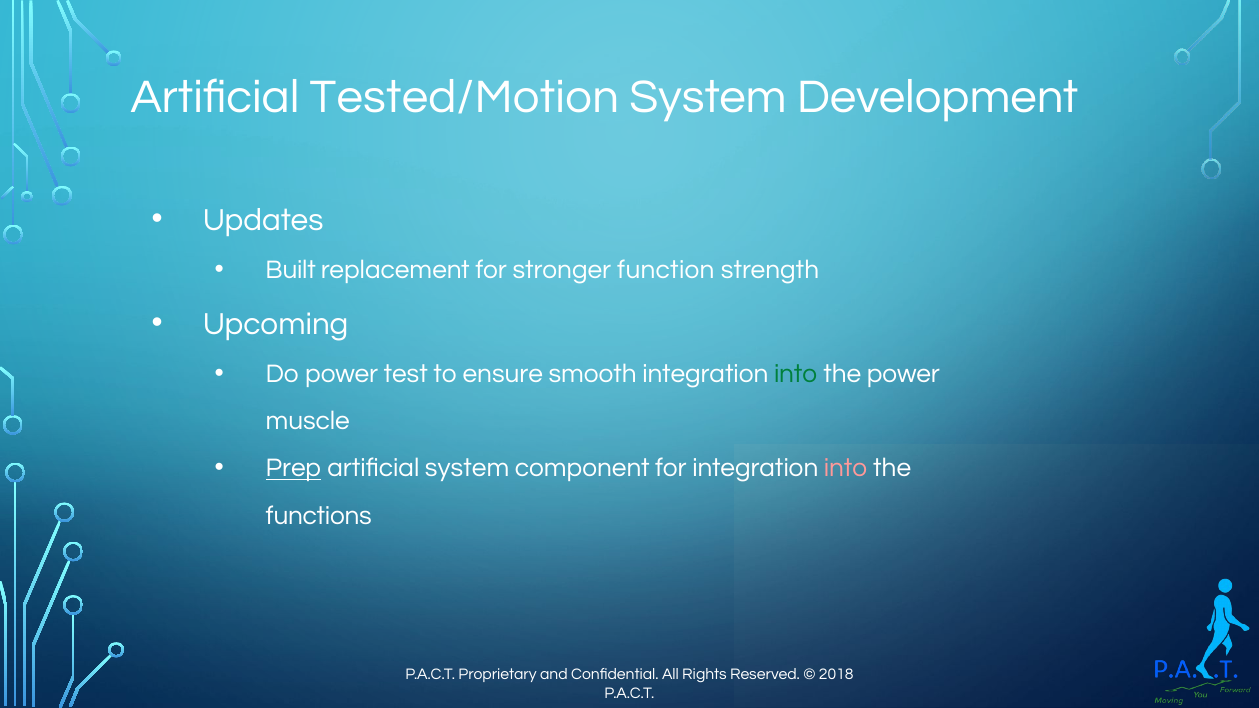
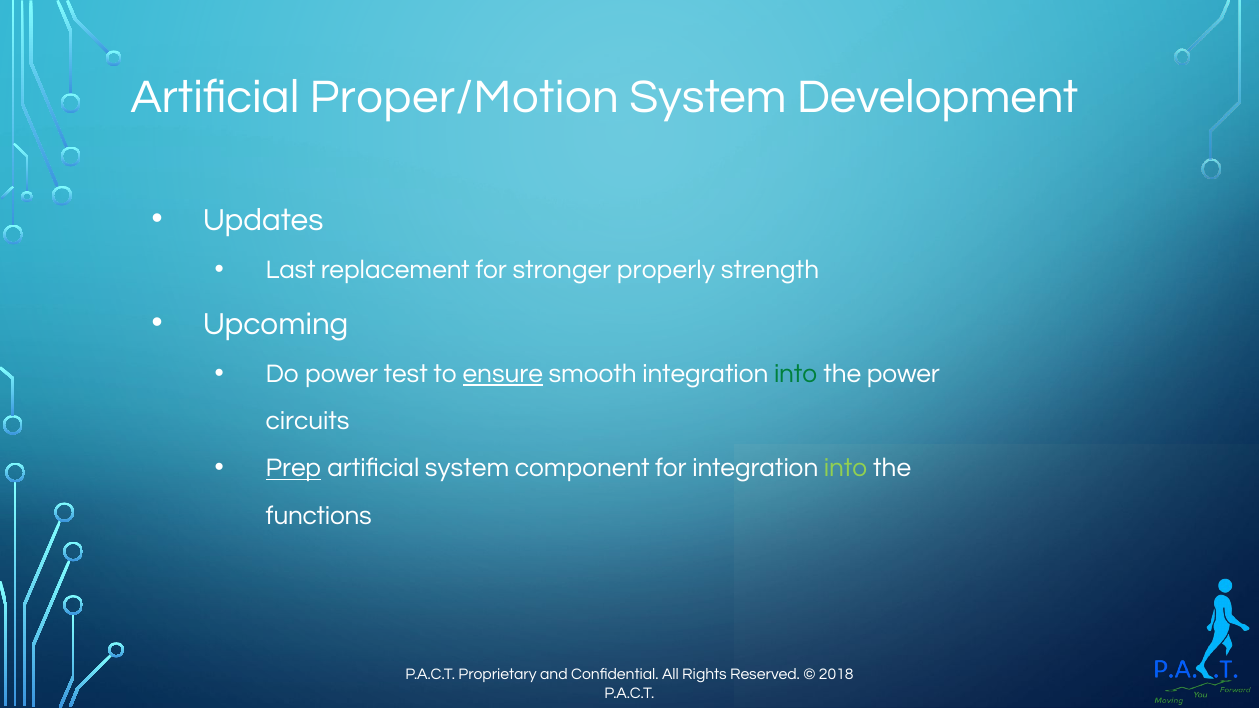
Tested/Motion: Tested/Motion -> Proper/Motion
Built: Built -> Last
function: function -> properly
ensure underline: none -> present
muscle: muscle -> circuits
into at (846, 468) colour: pink -> light green
